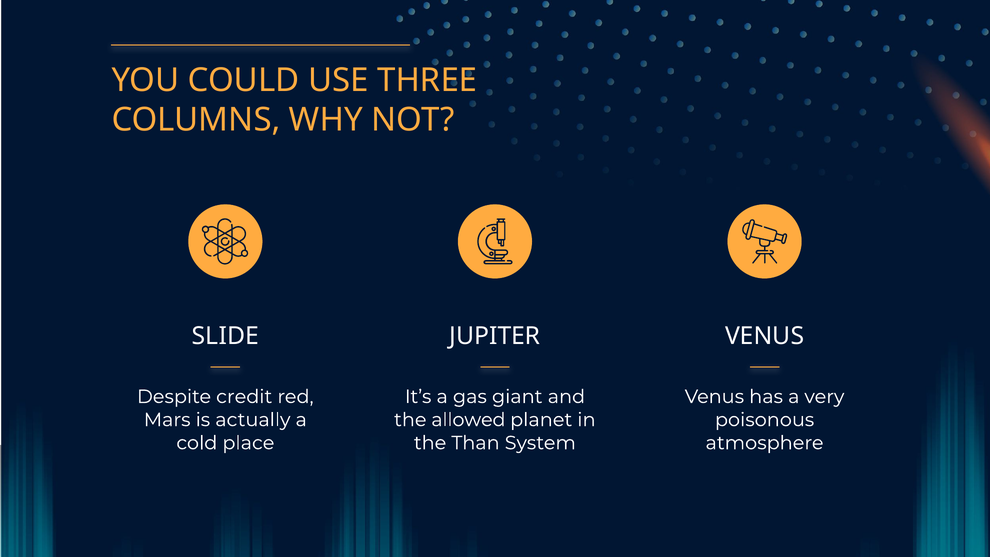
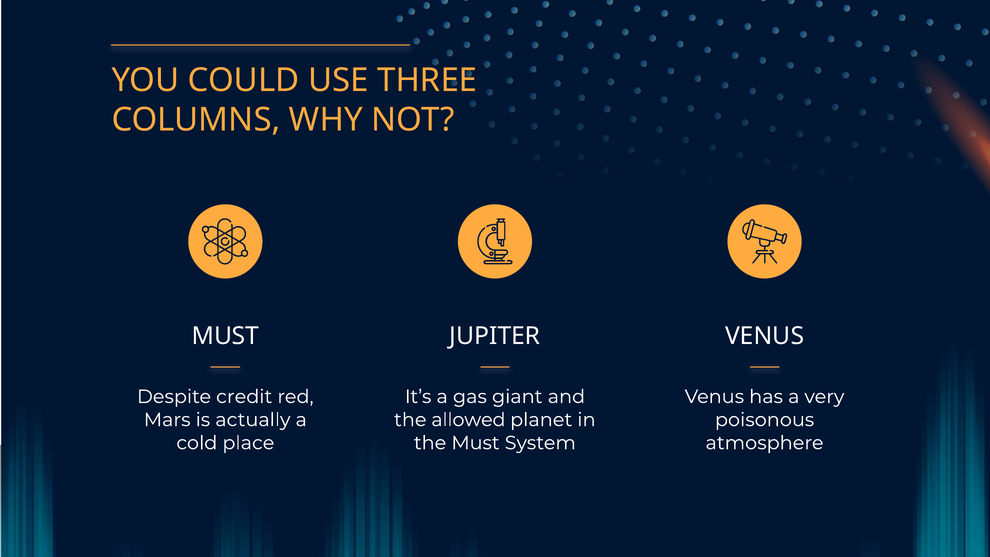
SLIDE at (225, 336): SLIDE -> MUST
the Than: Than -> Must
